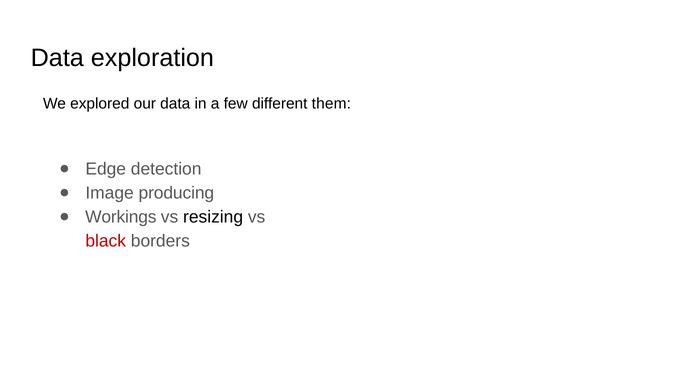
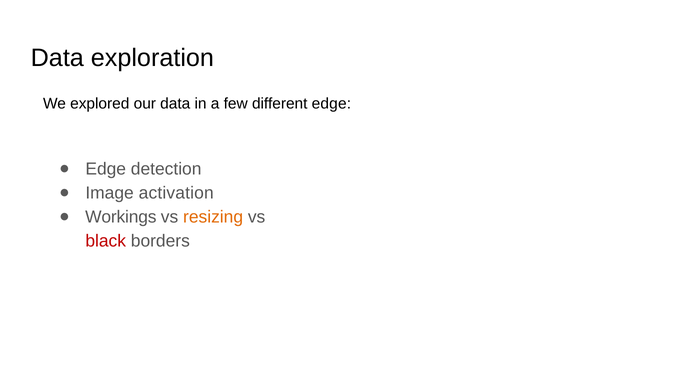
different them: them -> edge
producing: producing -> activation
resizing colour: black -> orange
